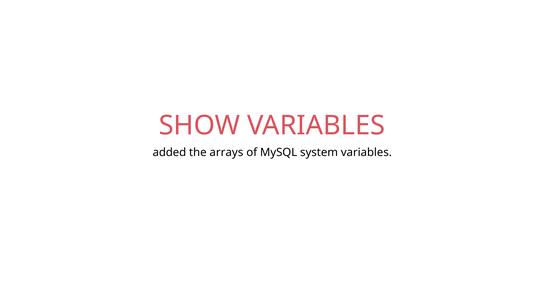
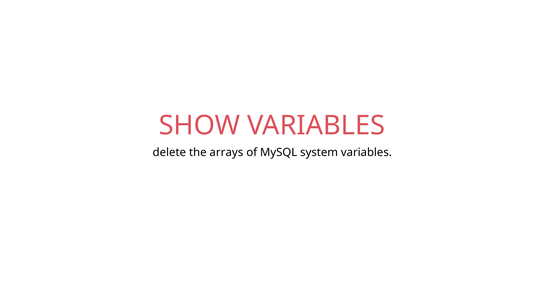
added: added -> delete
